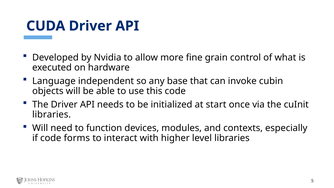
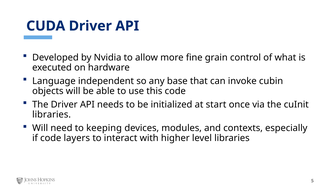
function: function -> keeping
forms: forms -> layers
